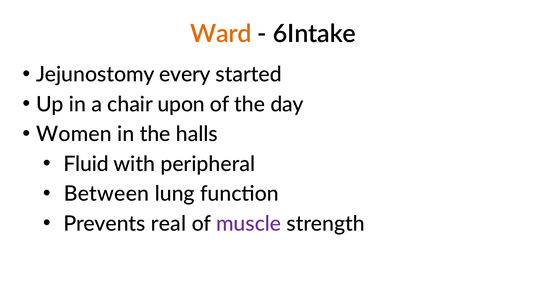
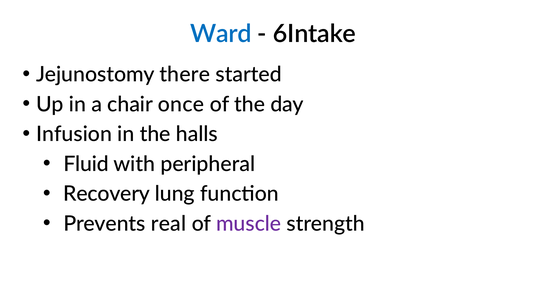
Ward colour: orange -> blue
every: every -> there
upon: upon -> once
Women: Women -> Infusion
Between: Between -> Recovery
